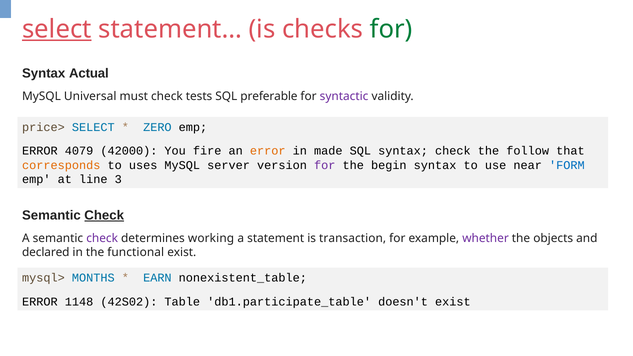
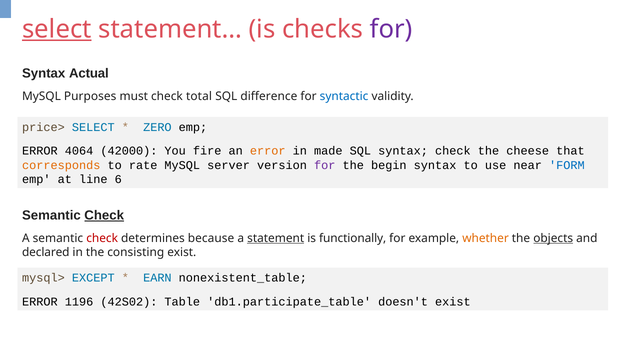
for at (391, 29) colour: green -> purple
Universal: Universal -> Purposes
tests: tests -> total
preferable: preferable -> difference
syntactic colour: purple -> blue
4079: 4079 -> 4064
follow: follow -> cheese
uses: uses -> rate
3: 3 -> 6
check at (102, 238) colour: purple -> red
working: working -> because
statement underline: none -> present
transaction: transaction -> functionally
whether colour: purple -> orange
objects underline: none -> present
functional: functional -> consisting
MONTHS: MONTHS -> EXCEPT
1148: 1148 -> 1196
